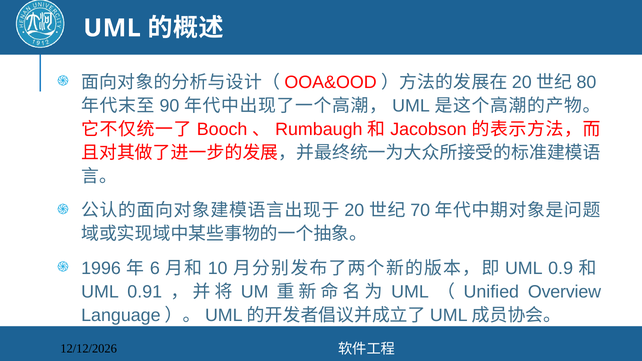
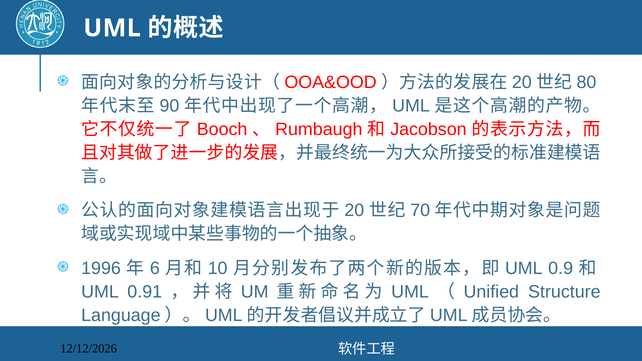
Overview: Overview -> Structure
